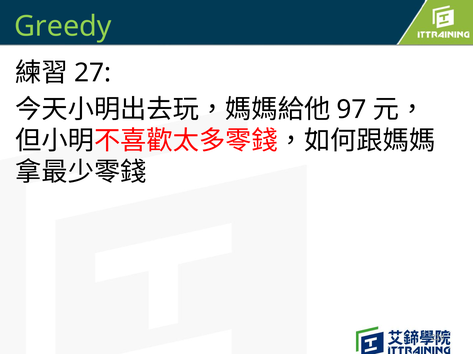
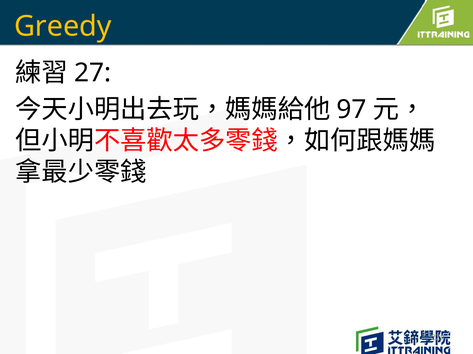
Greedy colour: light green -> yellow
